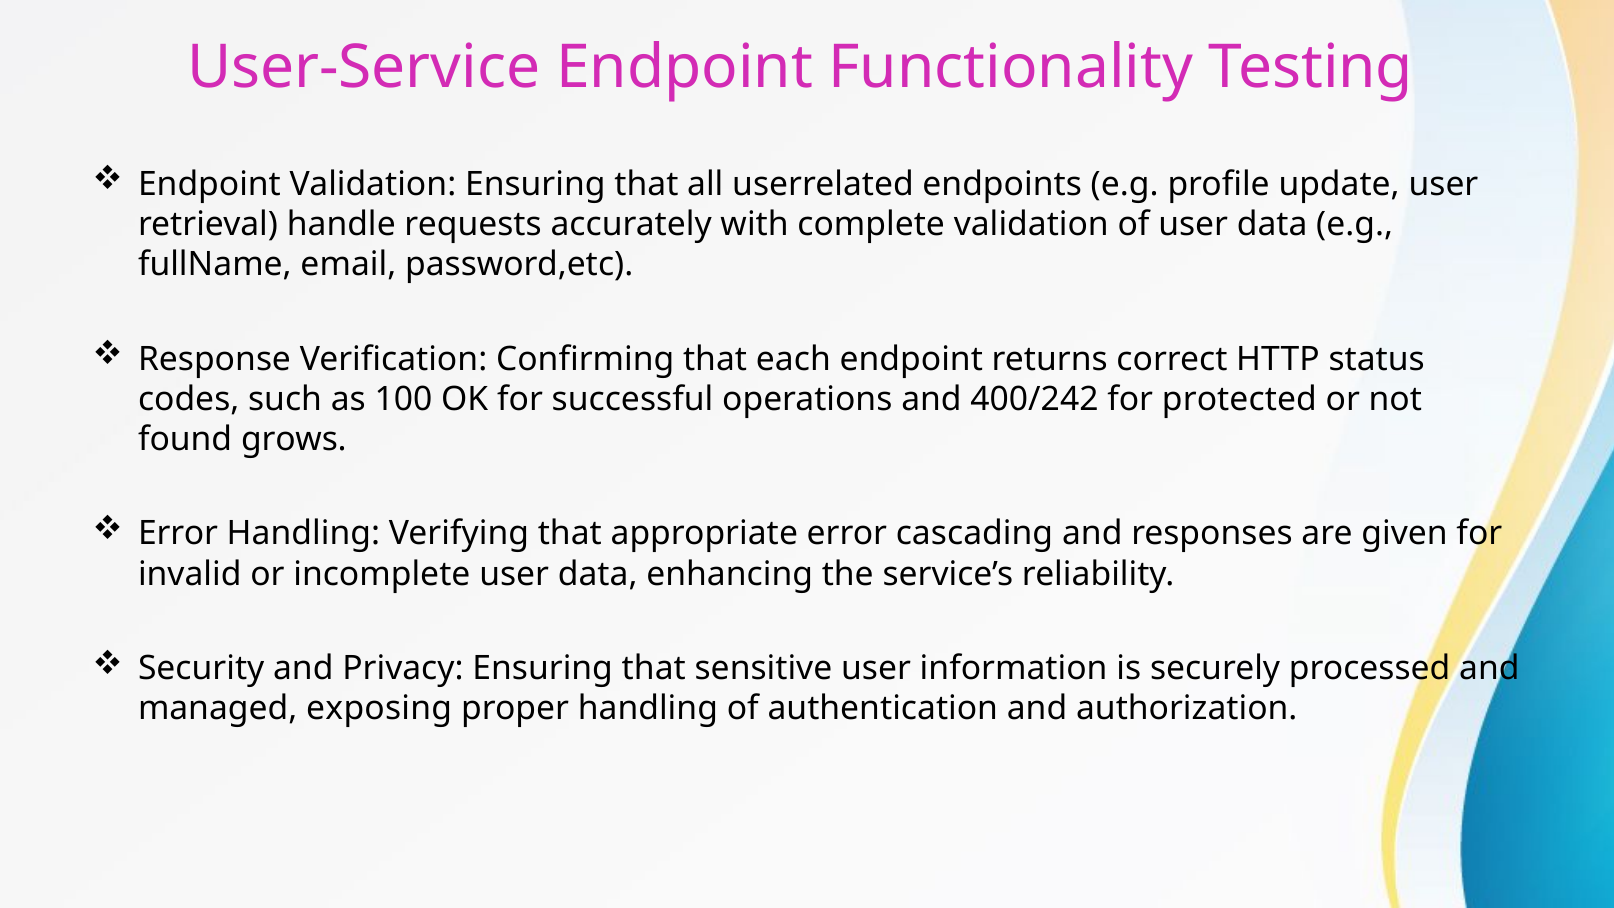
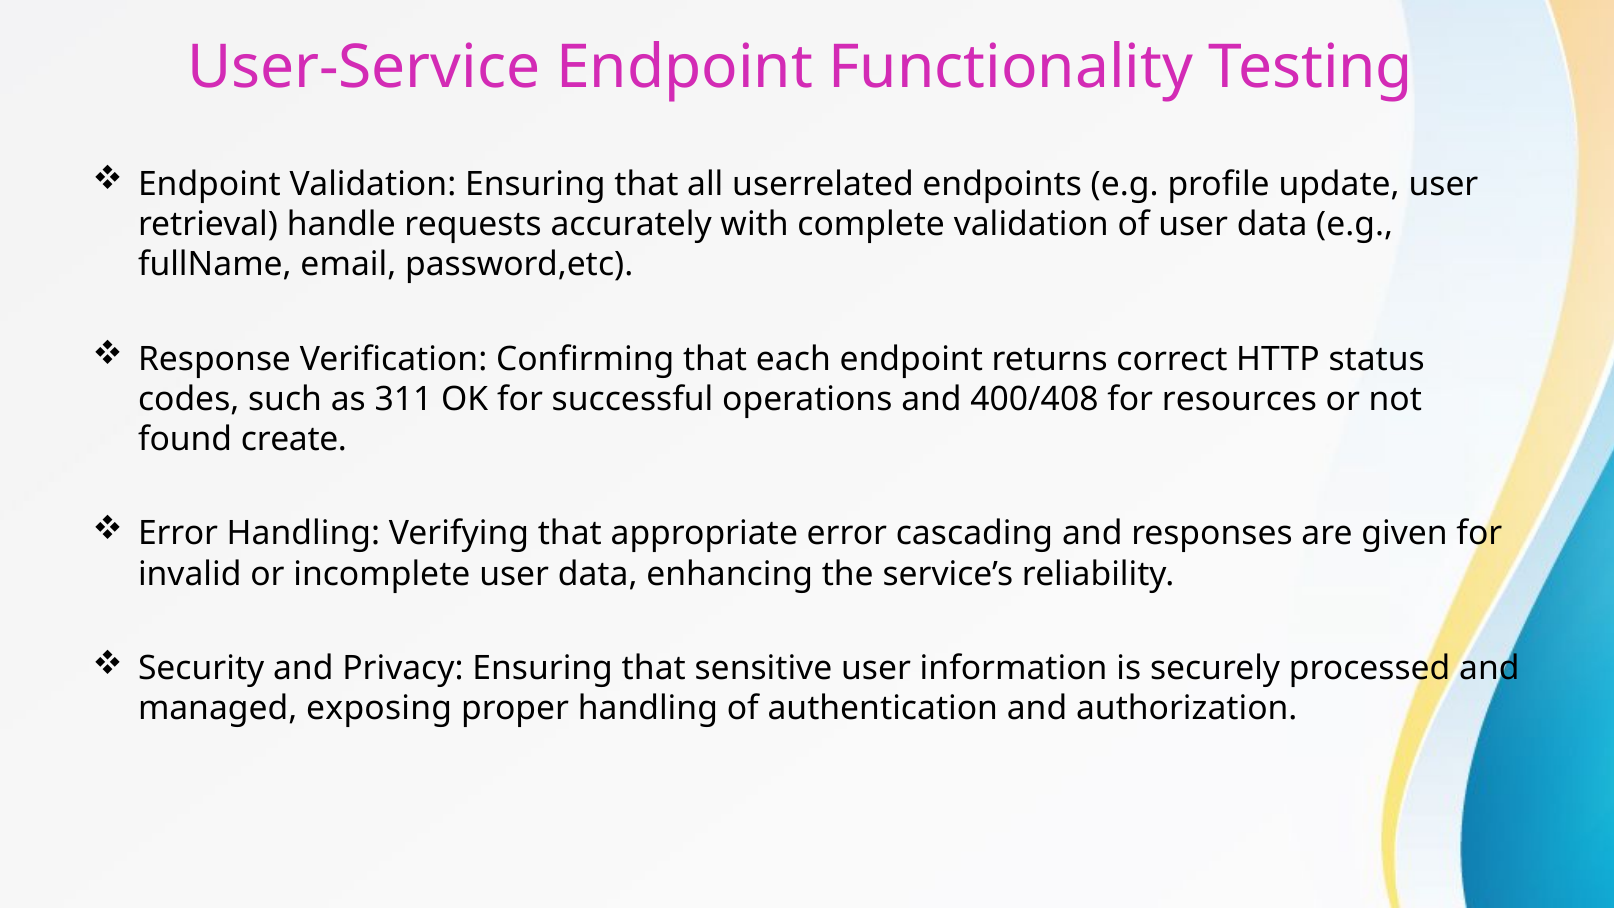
100: 100 -> 311
400/242: 400/242 -> 400/408
protected: protected -> resources
grows: grows -> create
